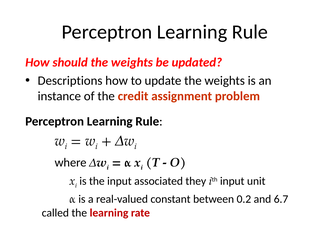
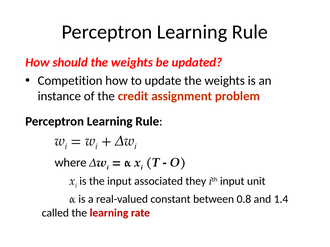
Descriptions: Descriptions -> Competition
0.2: 0.2 -> 0.8
6.7: 6.7 -> 1.4
